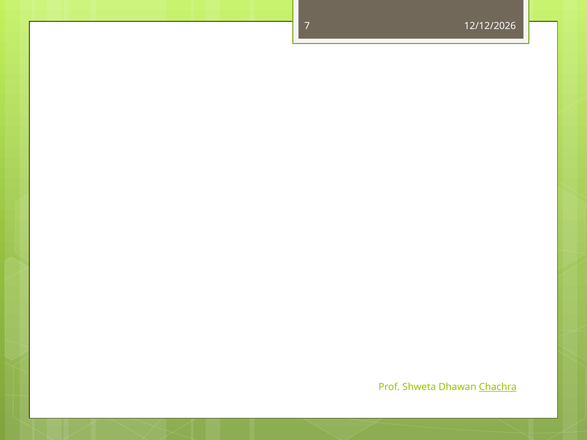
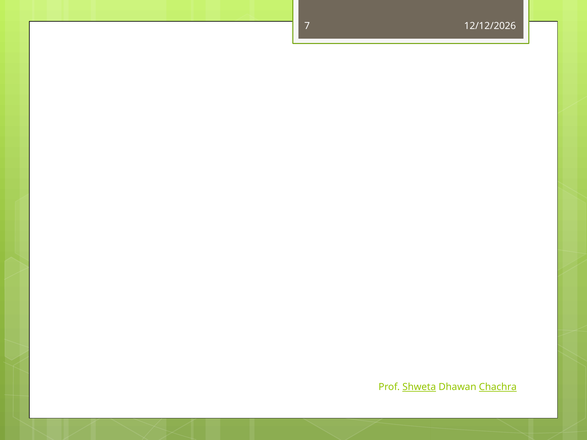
Shweta underline: none -> present
